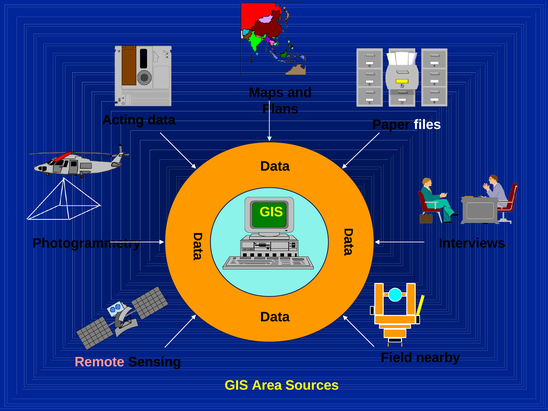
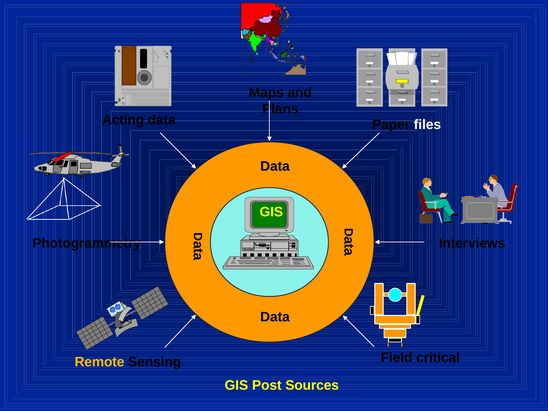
Remote colour: pink -> yellow
nearby: nearby -> critical
Area: Area -> Post
